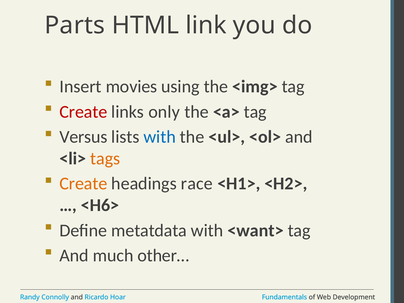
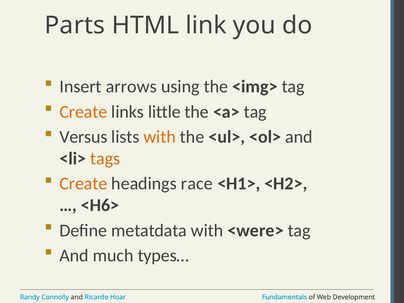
movies: movies -> arrows
Create at (83, 112) colour: red -> orange
only: only -> little
with at (160, 137) colour: blue -> orange
<want>: <want> -> <were>
other…: other… -> types…
